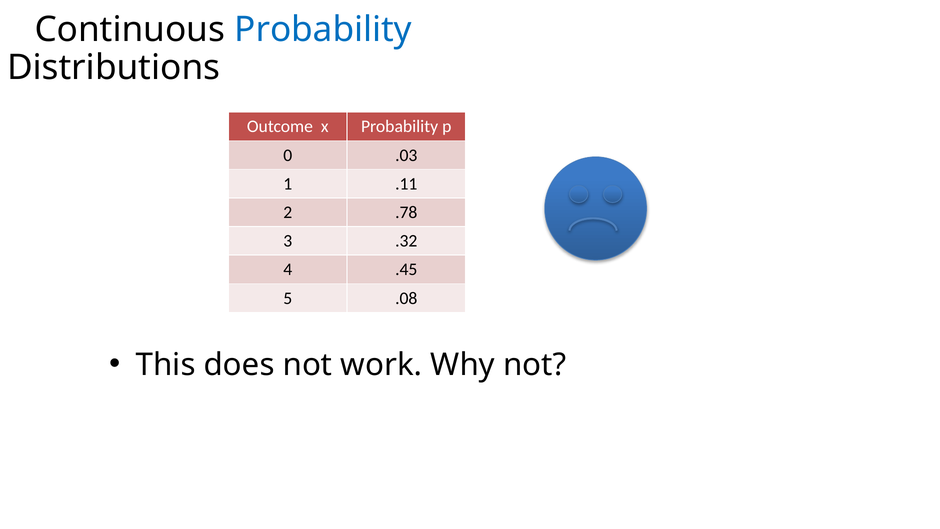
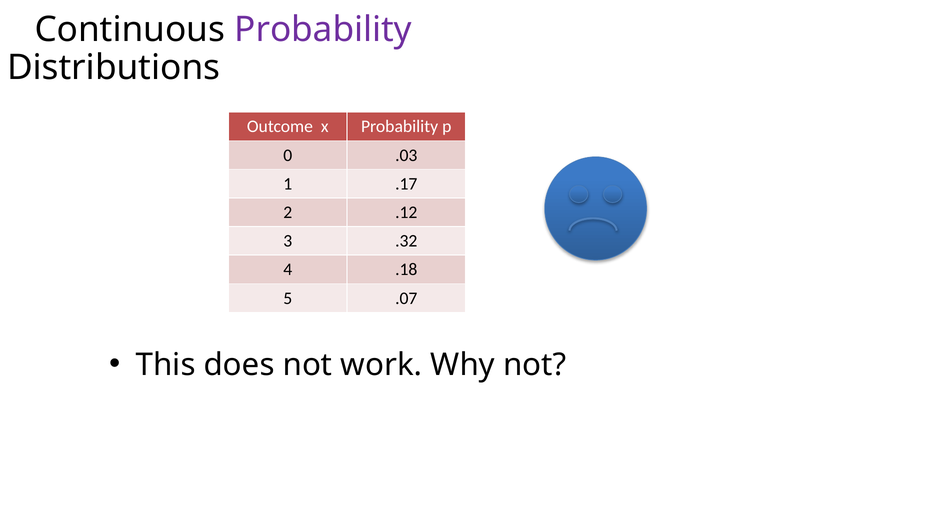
Probability at (323, 30) colour: blue -> purple
.11: .11 -> .17
.78: .78 -> .12
.45: .45 -> .18
.08: .08 -> .07
